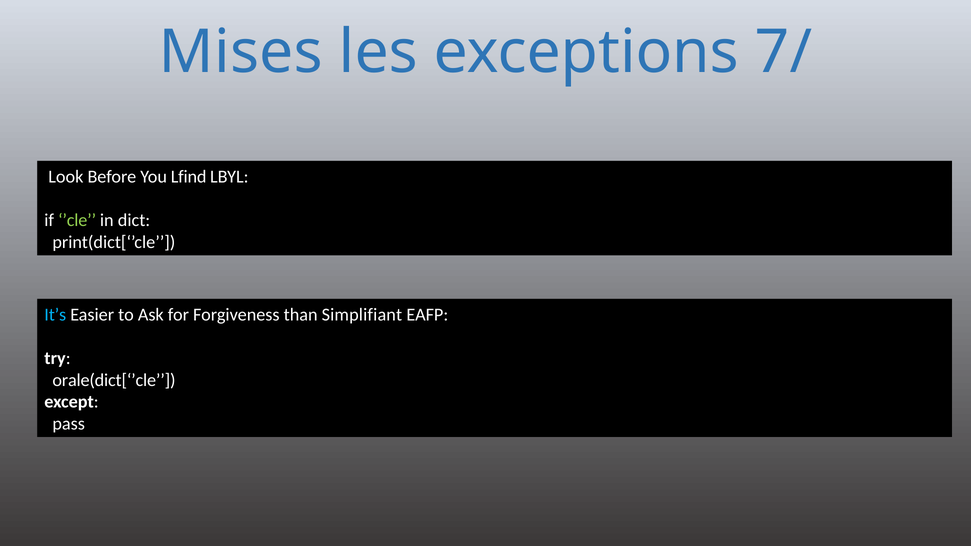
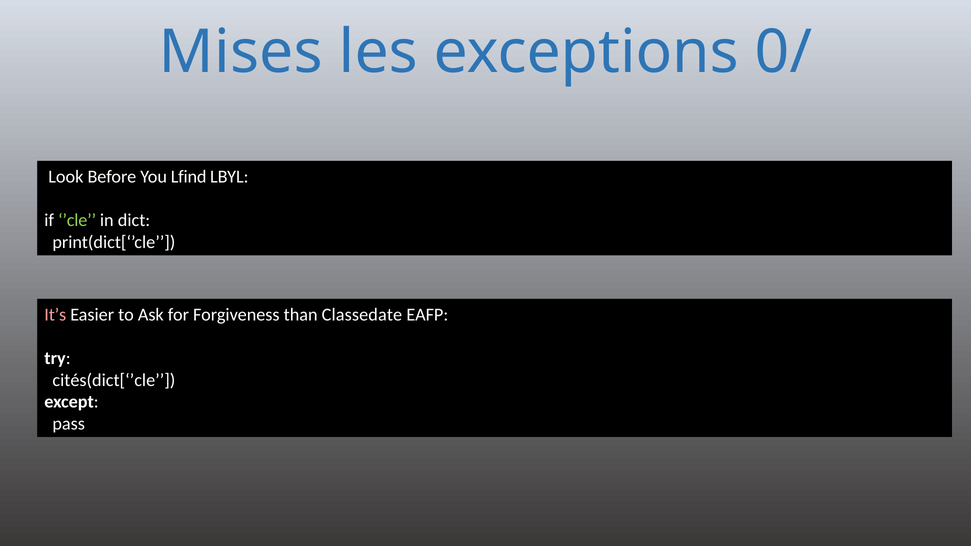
7/: 7/ -> 0/
It’s colour: light blue -> pink
Simplifiant: Simplifiant -> Classedate
orale(dict[‘’cle: orale(dict[‘’cle -> cités(dict[‘’cle
